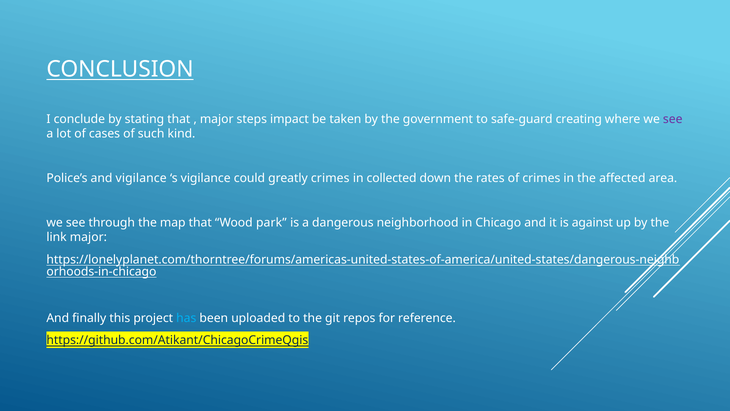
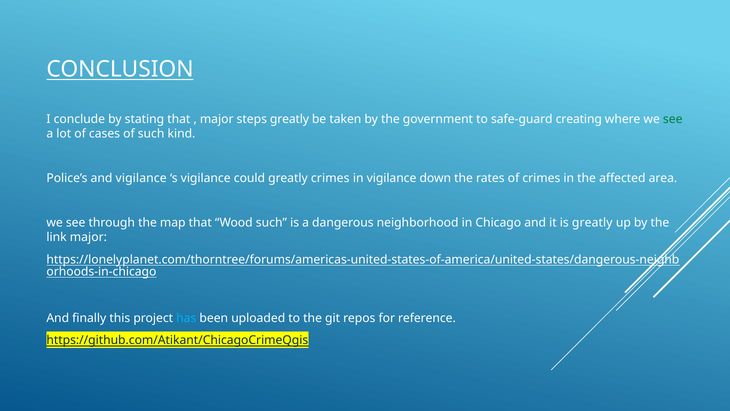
steps impact: impact -> greatly
see at (673, 119) colour: purple -> green
in collected: collected -> vigilance
Wood park: park -> such
is against: against -> greatly
